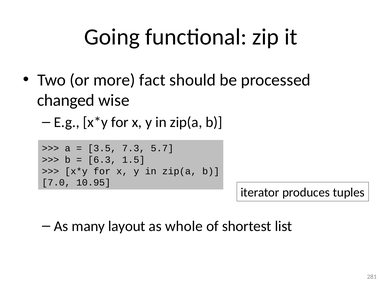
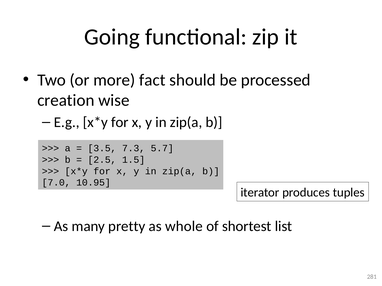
changed: changed -> creation
6.3: 6.3 -> 2.5
layout: layout -> pretty
